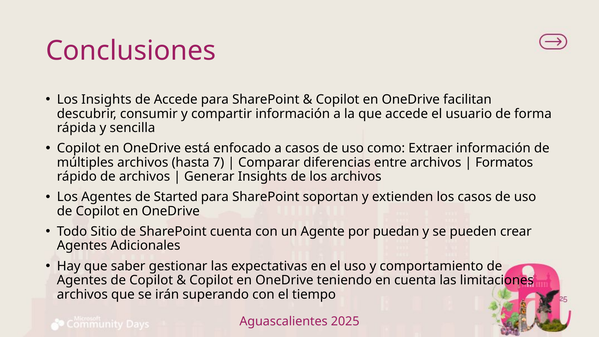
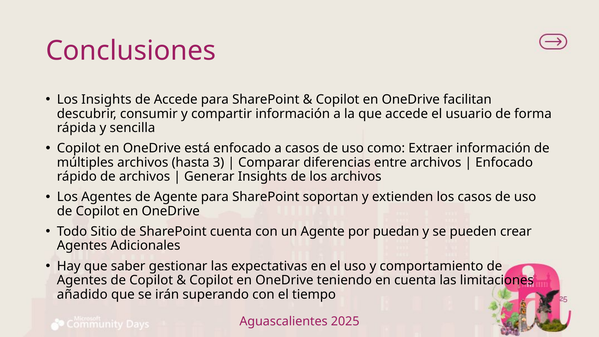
7: 7 -> 3
Formatos at (504, 162): Formatos -> Enfocado
de Started: Started -> Agente
archivos at (82, 294): archivos -> añadido
